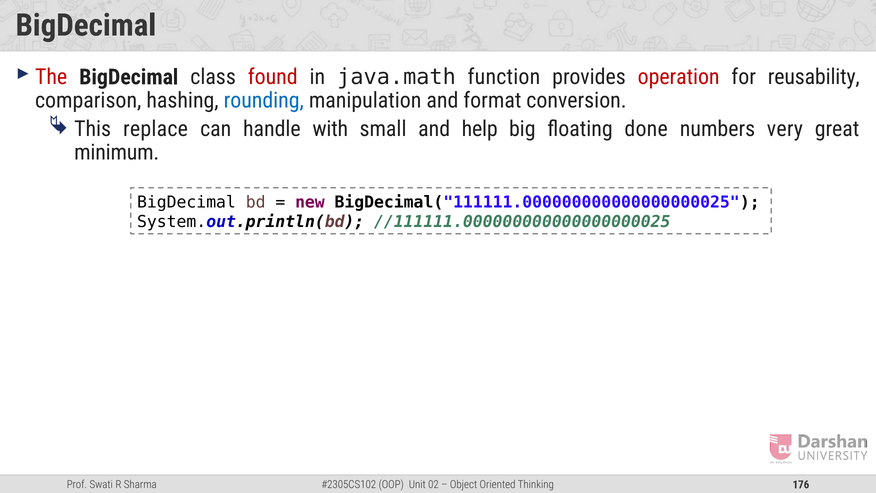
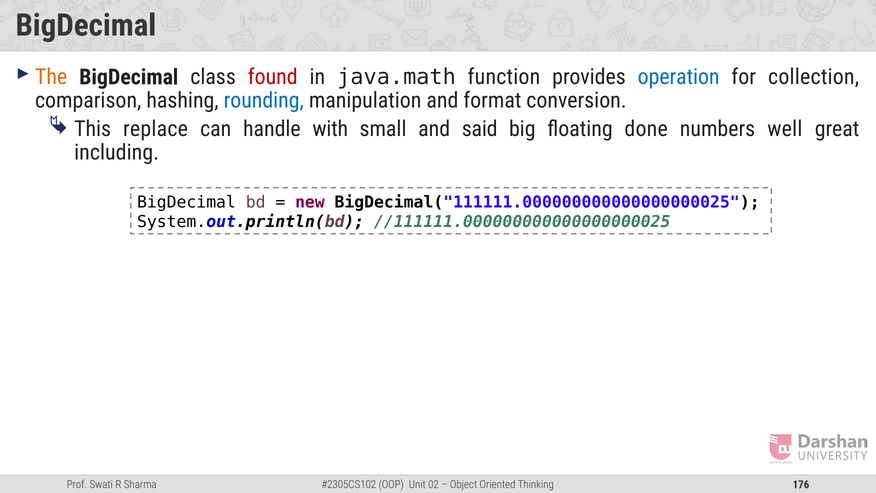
The at (51, 77) colour: red -> orange
operation colour: red -> blue
reusability: reusability -> collection
help: help -> said
very: very -> well
minimum: minimum -> including
